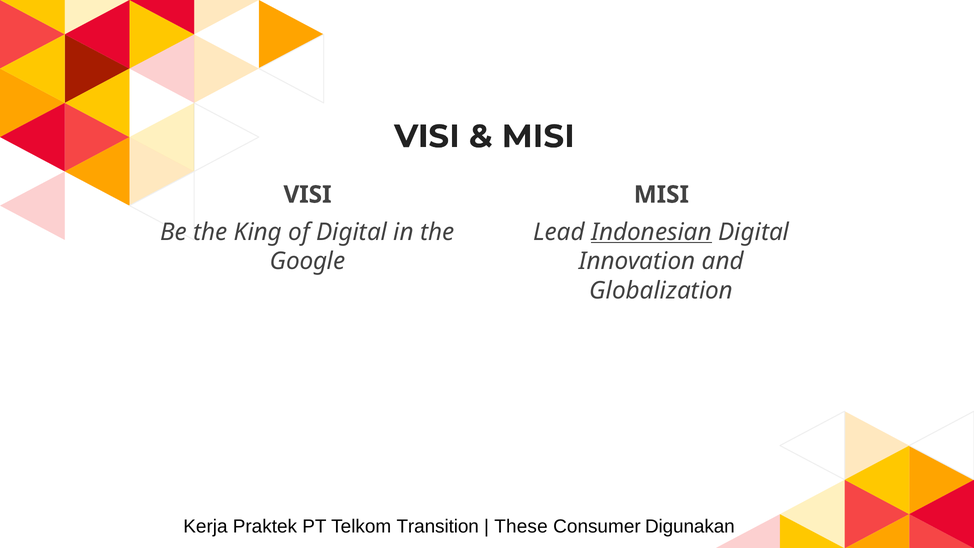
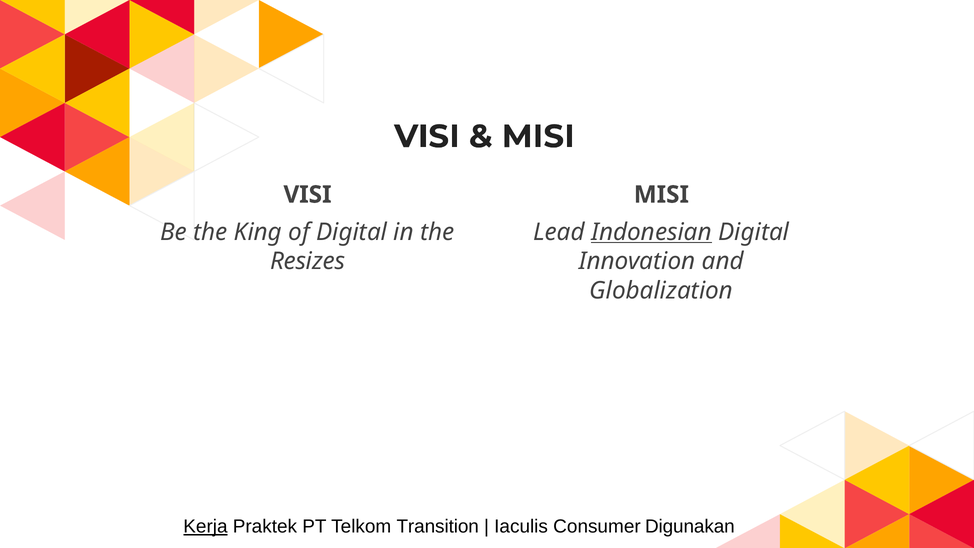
Google: Google -> Resizes
Kerja underline: none -> present
These: These -> Iaculis
